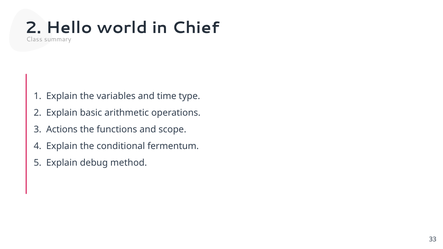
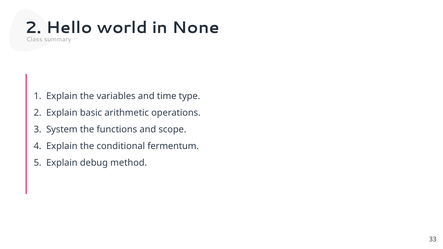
Chief: Chief -> None
Actions: Actions -> System
